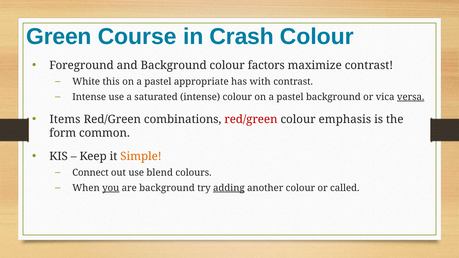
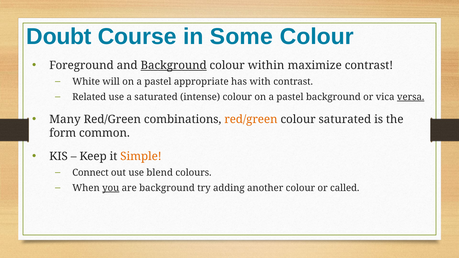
Green: Green -> Doubt
Crash: Crash -> Some
Background at (174, 65) underline: none -> present
factors: factors -> within
this: this -> will
Intense at (89, 97): Intense -> Related
Items: Items -> Many
red/green at (251, 119) colour: red -> orange
colour emphasis: emphasis -> saturated
adding underline: present -> none
